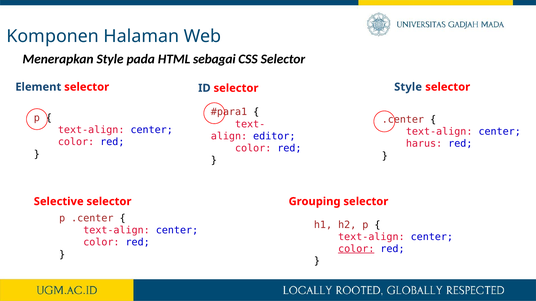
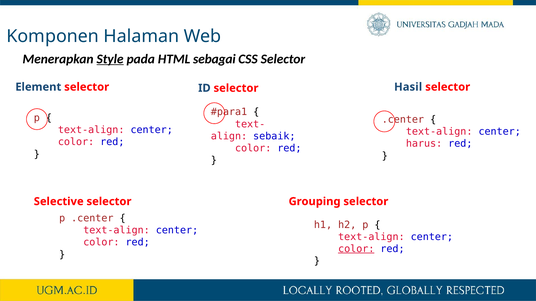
Style at (110, 59) underline: none -> present
selector Style: Style -> Hasil
editor: editor -> sebaik
